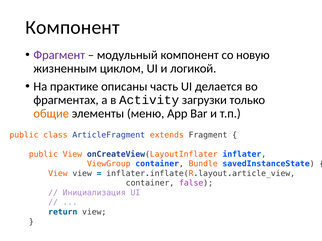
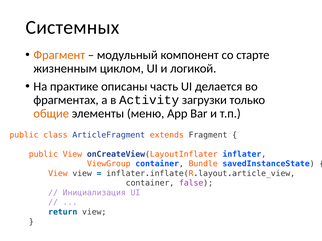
Компонент at (73, 28): Компонент -> Системных
Фрагмент colour: purple -> orange
новую: новую -> старте
